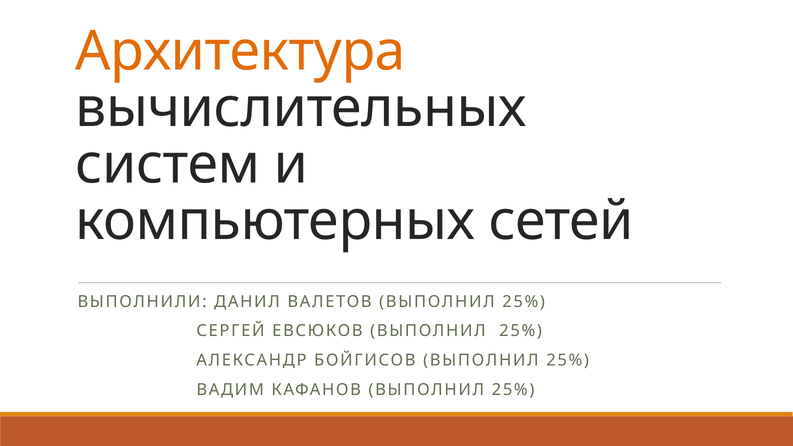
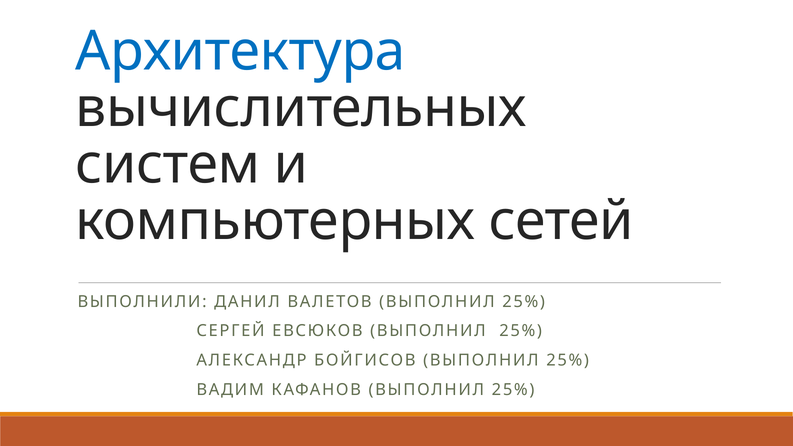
Архитектура colour: orange -> blue
